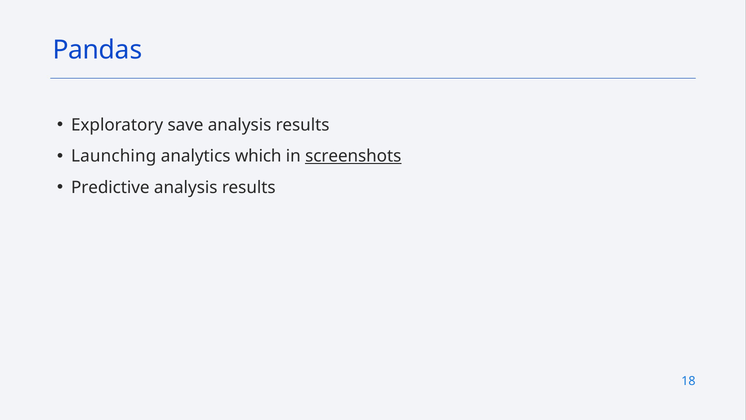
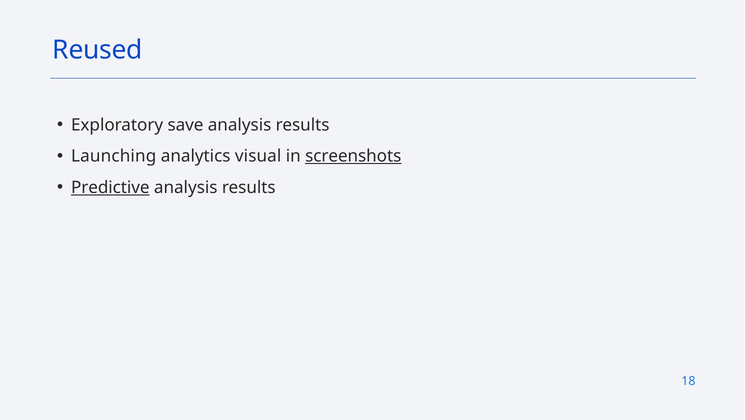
Pandas: Pandas -> Reused
which: which -> visual
Predictive underline: none -> present
